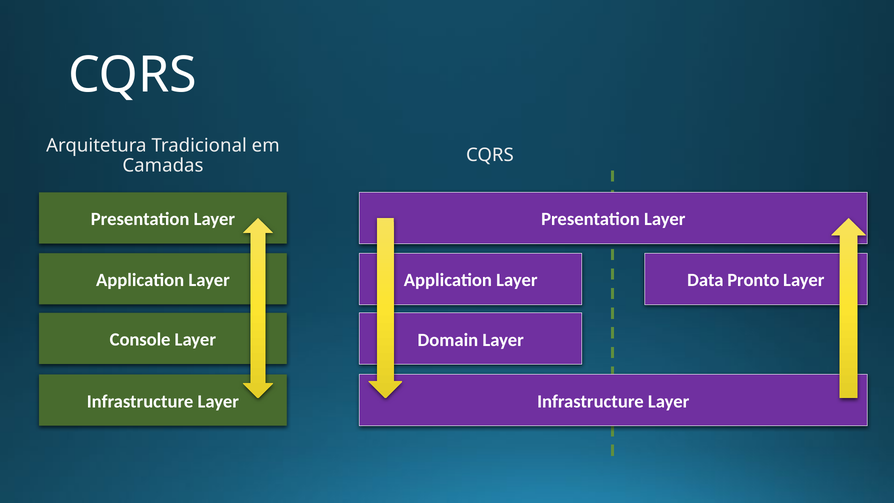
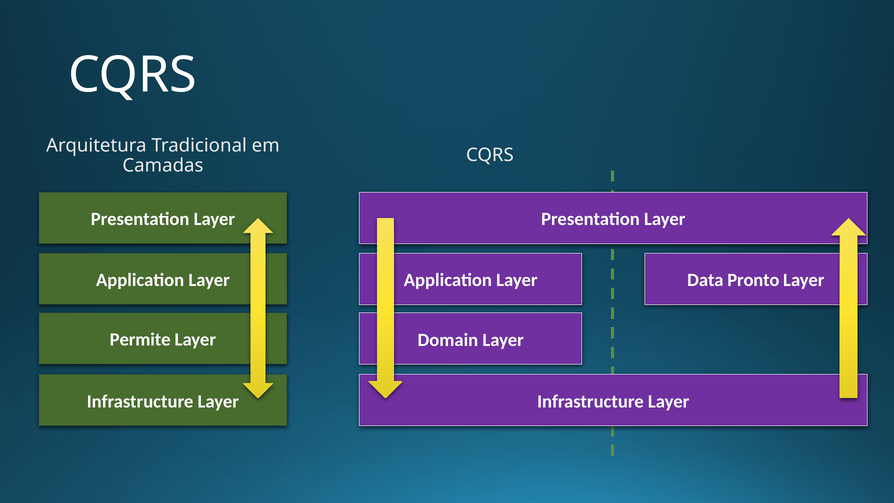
Console: Console -> Permite
